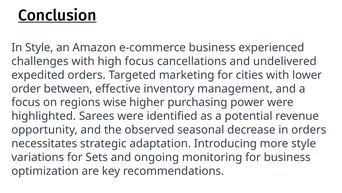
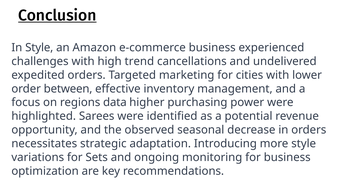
high focus: focus -> trend
wise: wise -> data
